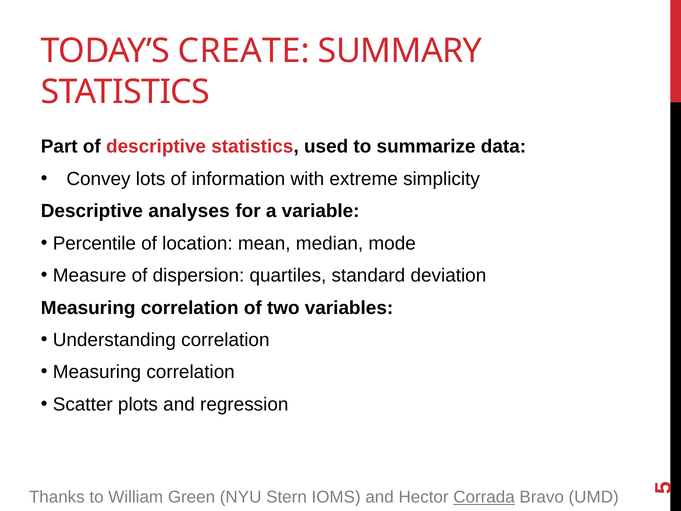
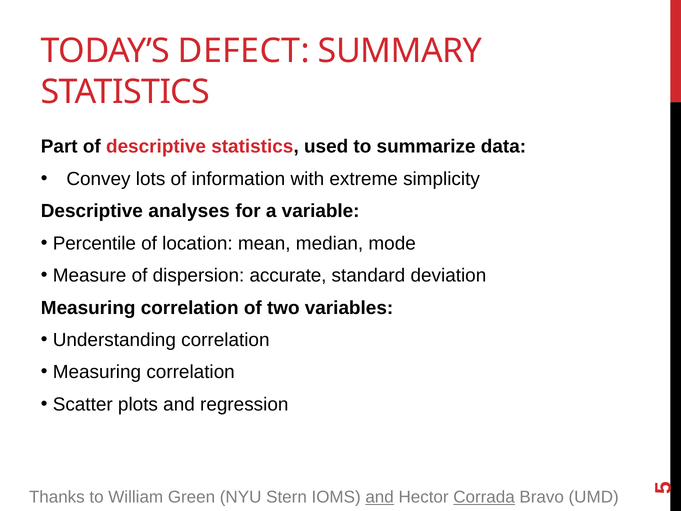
CREATE: CREATE -> DEFECT
quartiles: quartiles -> accurate
and at (380, 497) underline: none -> present
